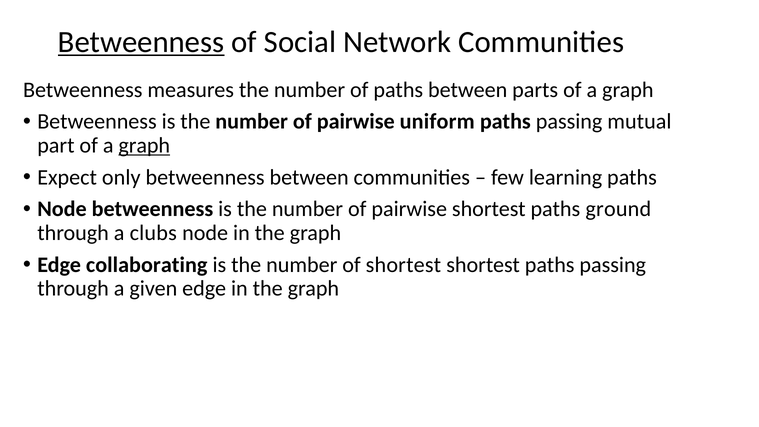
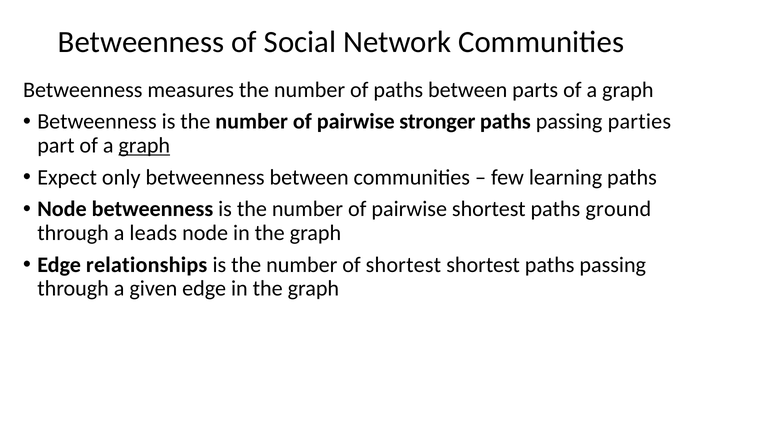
Betweenness at (141, 42) underline: present -> none
uniform: uniform -> stronger
mutual: mutual -> parties
clubs: clubs -> leads
collaborating: collaborating -> relationships
